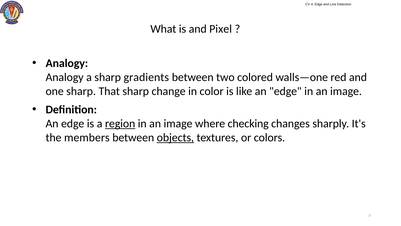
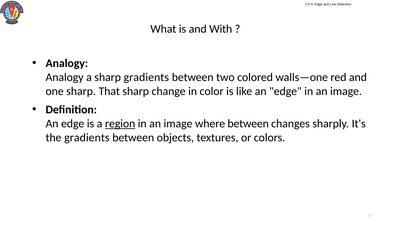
Pixel: Pixel -> With
where checking: checking -> between
the members: members -> gradients
objects underline: present -> none
